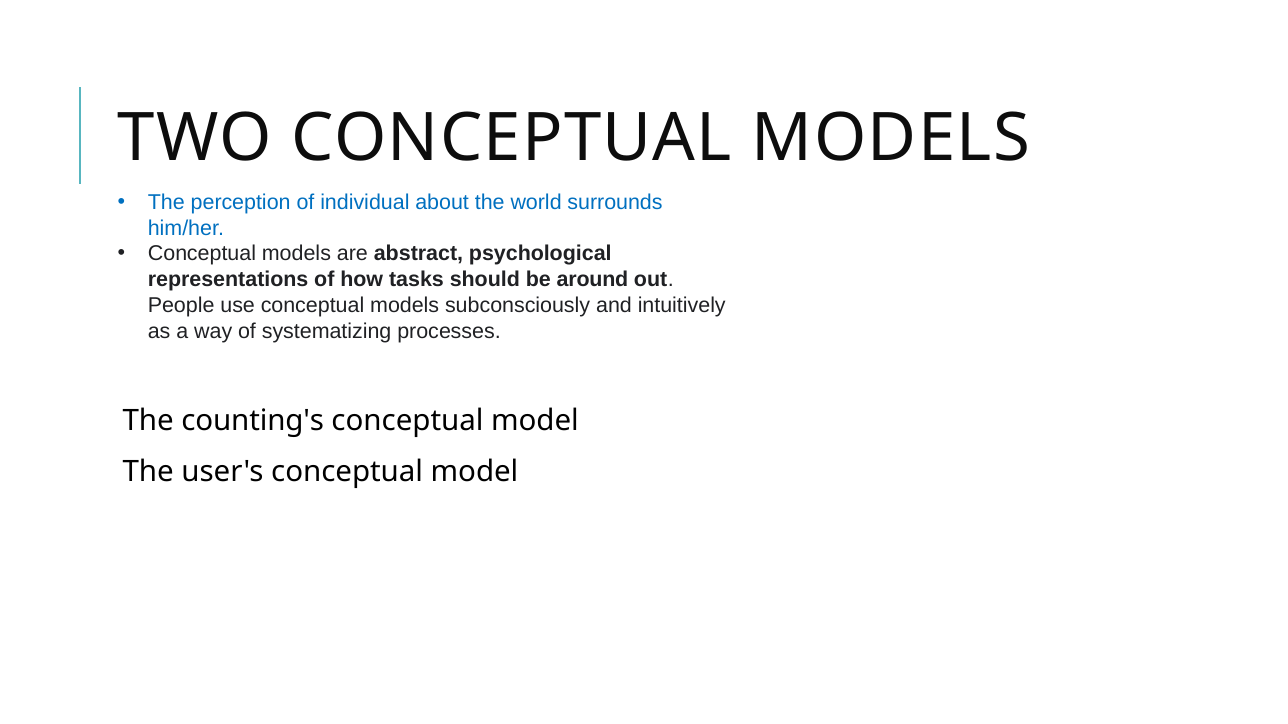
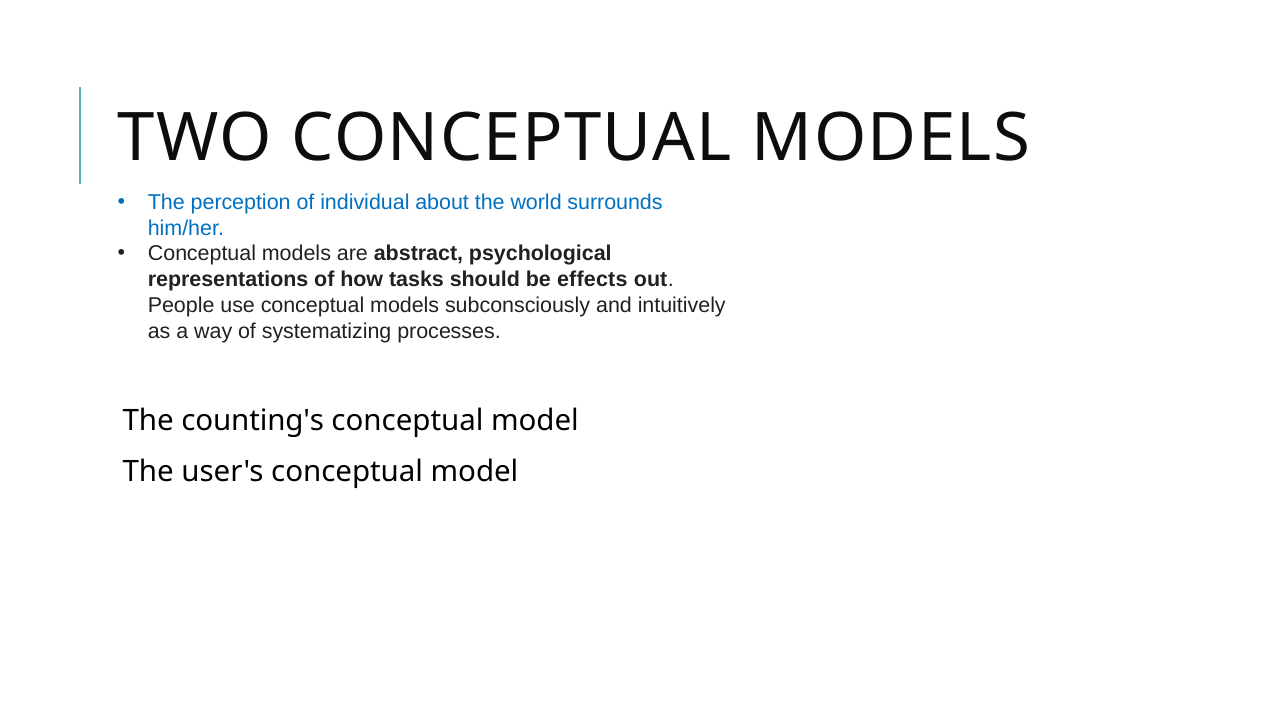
around: around -> effects
